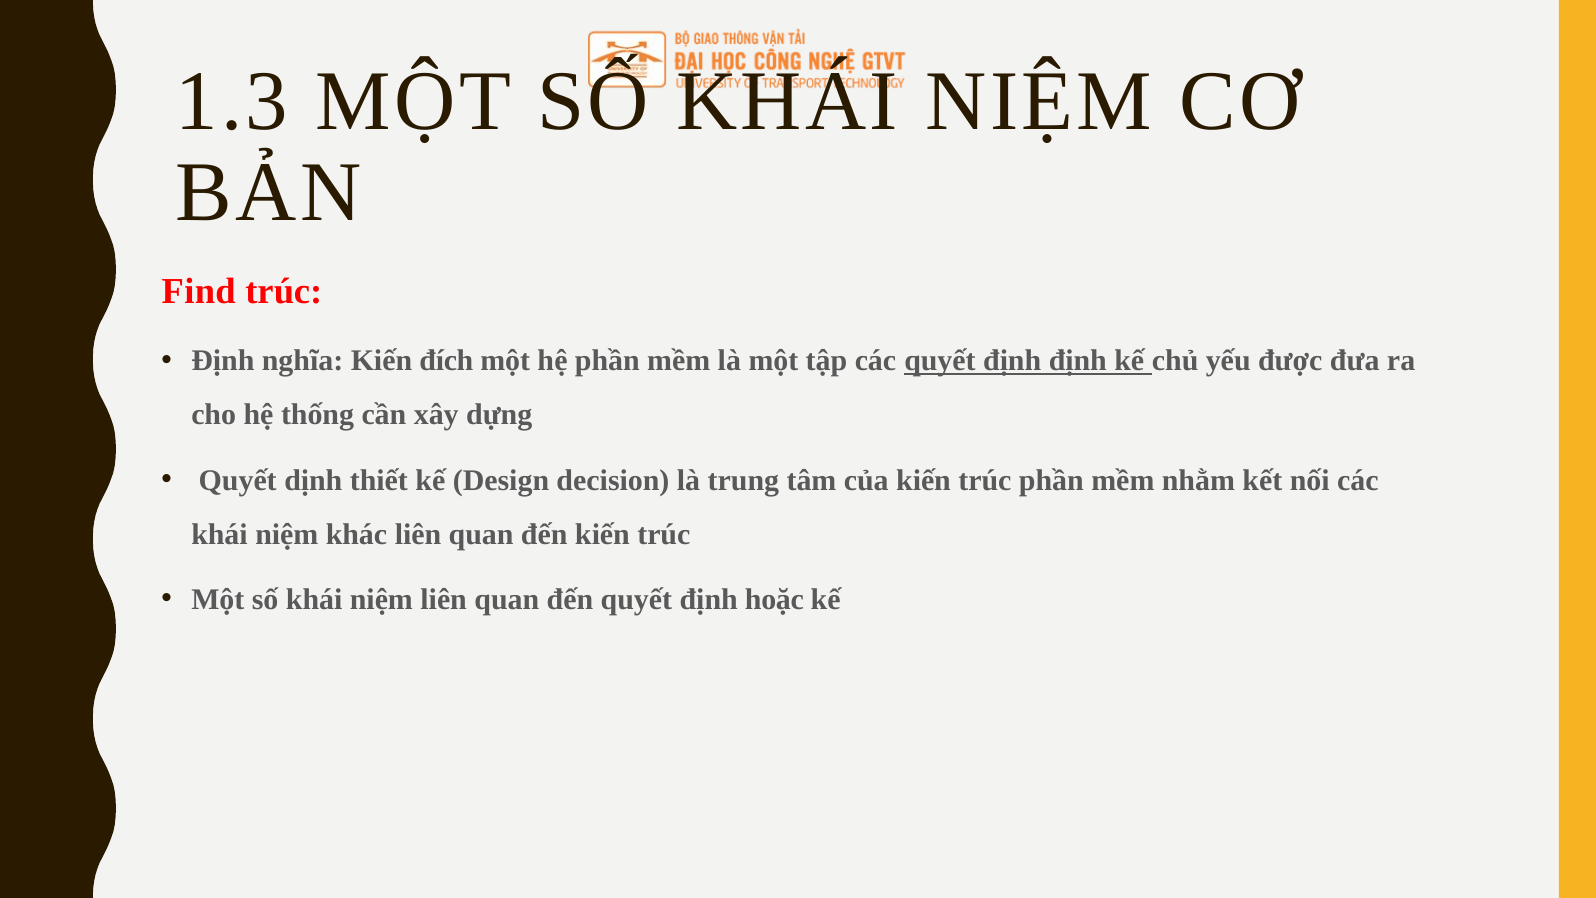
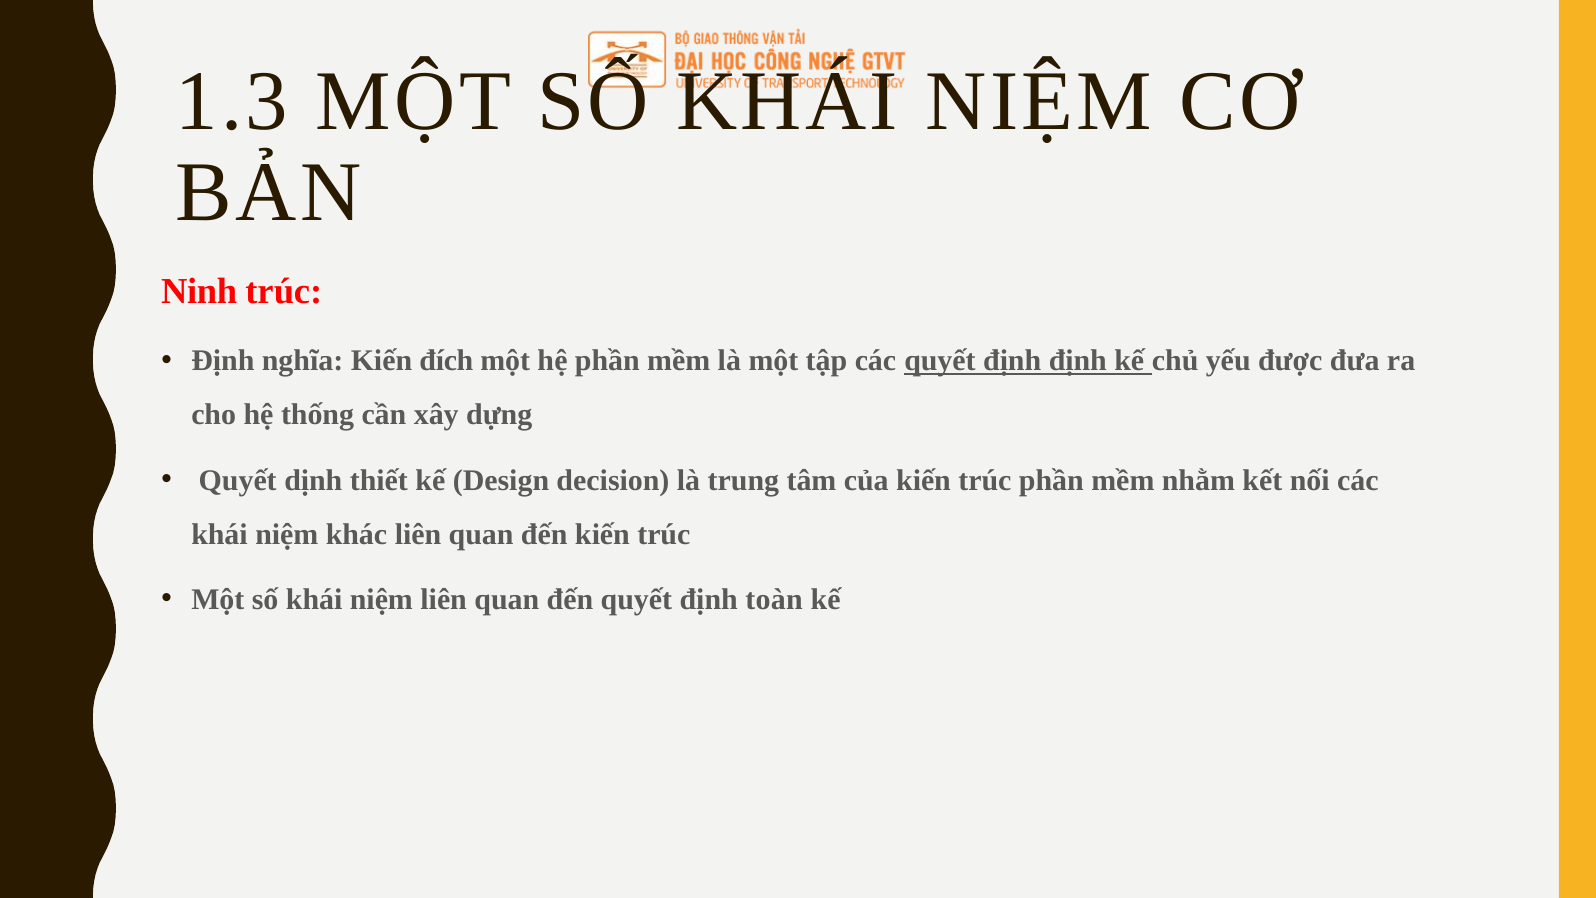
Find: Find -> Ninh
hoặc: hoặc -> toàn
